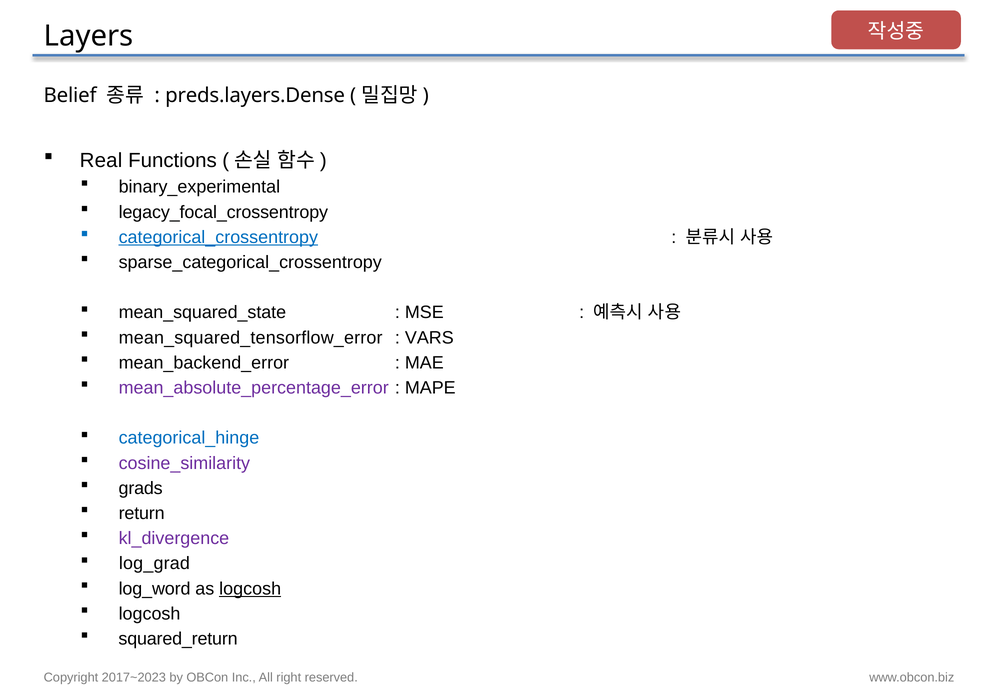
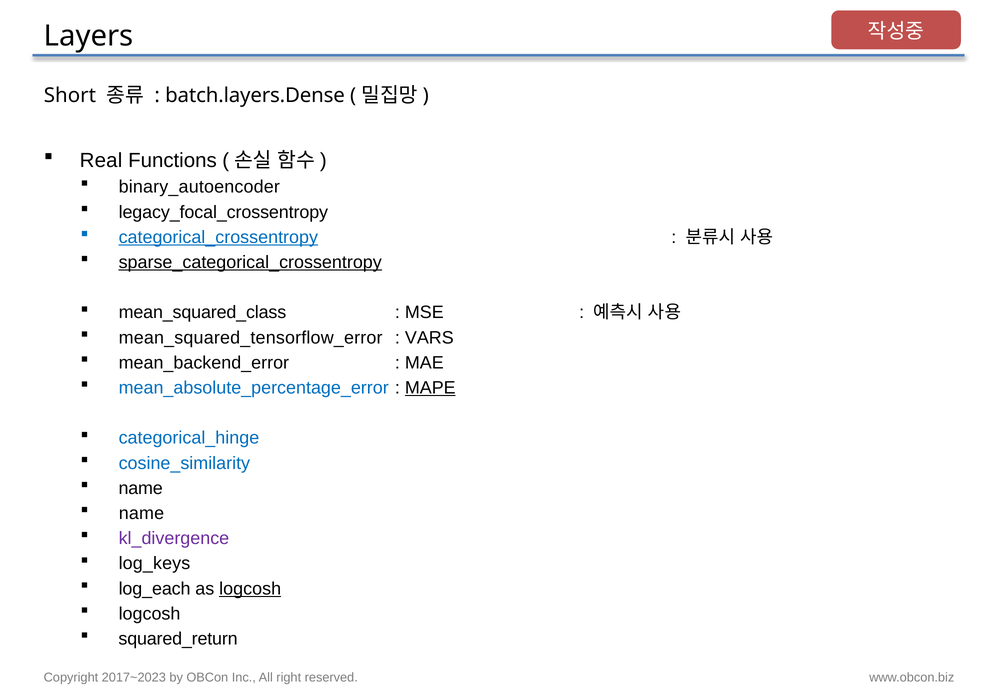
Belief: Belief -> Short
preds.layers.Dense: preds.layers.Dense -> batch.layers.Dense
binary_experimental: binary_experimental -> binary_autoencoder
sparse_categorical_crossentropy underline: none -> present
mean_squared_state: mean_squared_state -> mean_squared_class
mean_absolute_percentage_error colour: purple -> blue
MAPE underline: none -> present
cosine_similarity colour: purple -> blue
grads at (141, 488): grads -> name
return at (142, 513): return -> name
log_grad: log_grad -> log_keys
log_word: log_word -> log_each
